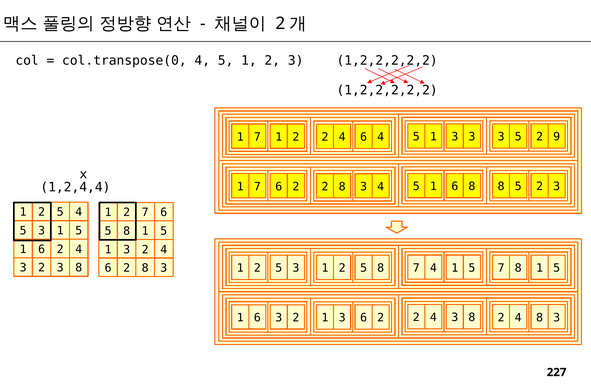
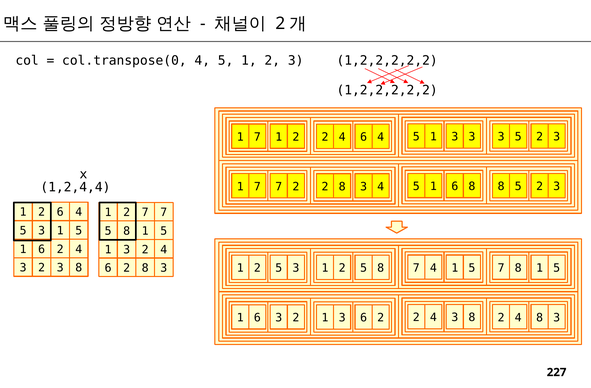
3 5 2 9: 9 -> 3
1 7 6: 6 -> 7
5 at (60, 212): 5 -> 6
2 7 6: 6 -> 7
